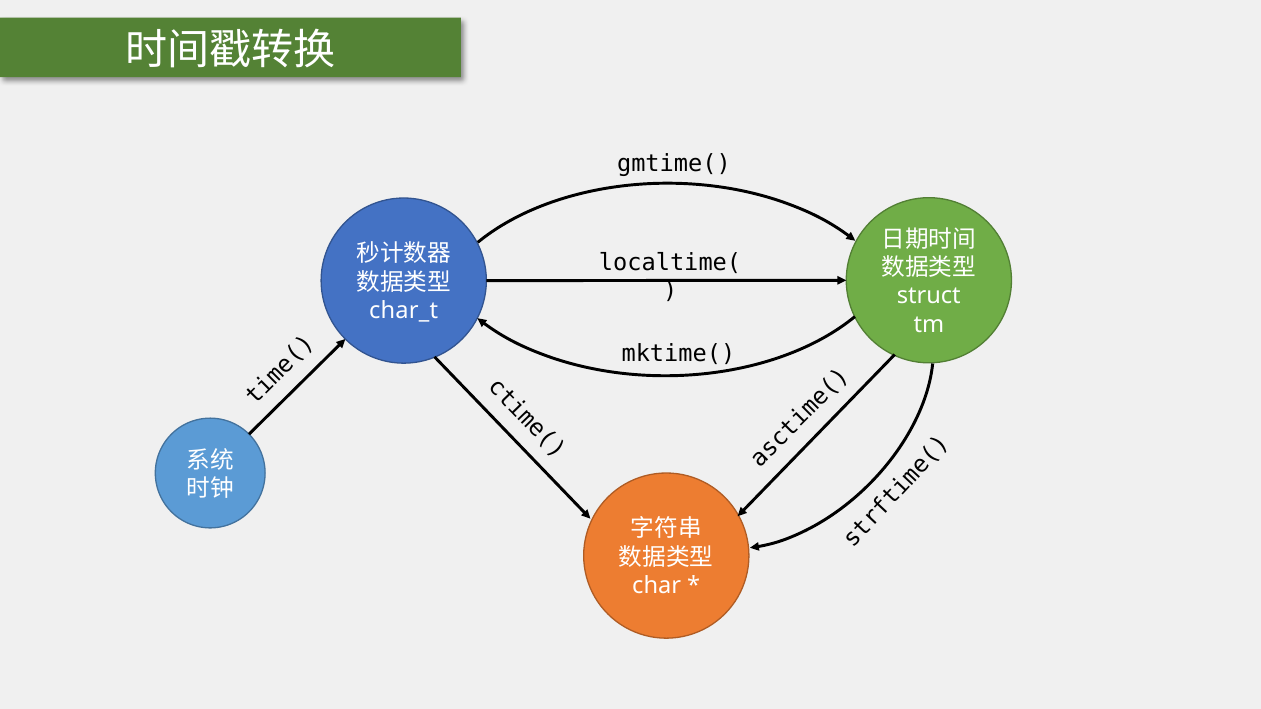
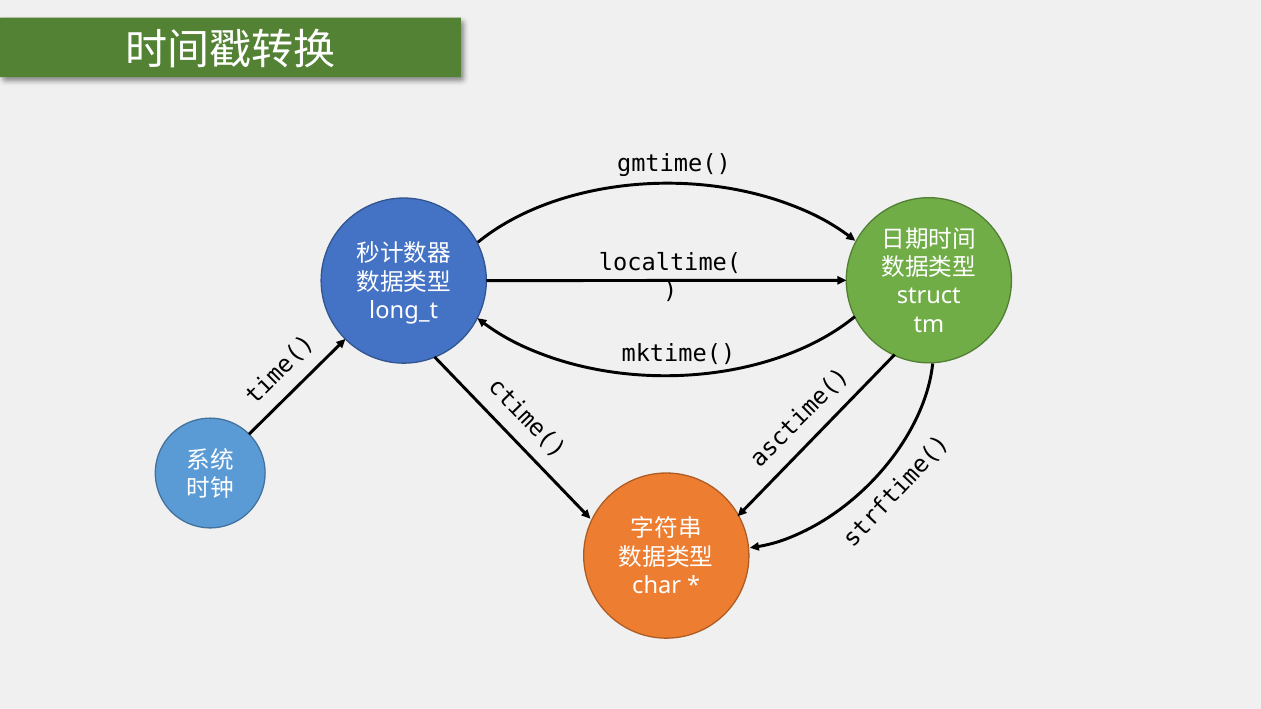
char_t: char_t -> long_t
